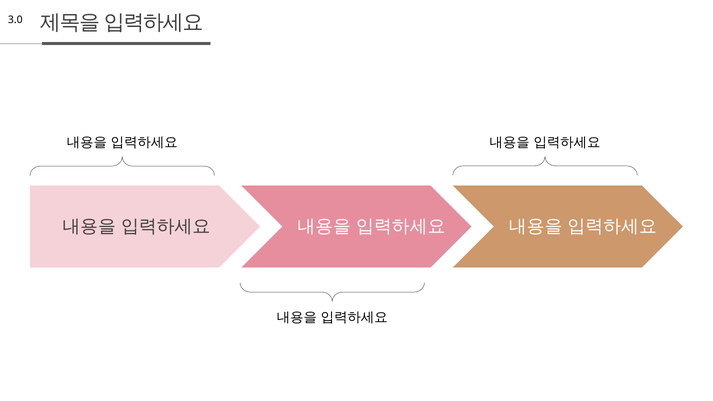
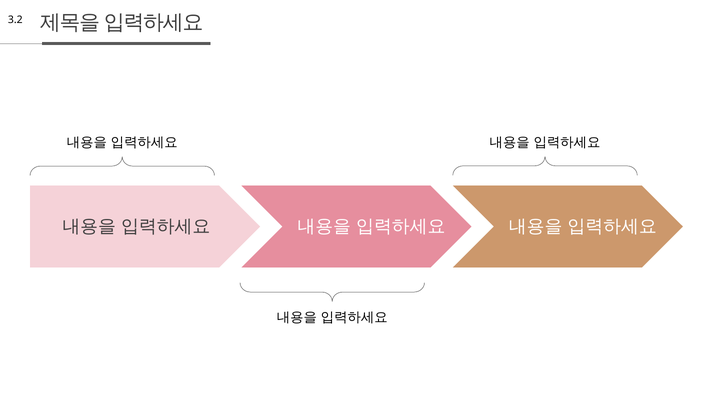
3.0: 3.0 -> 3.2
